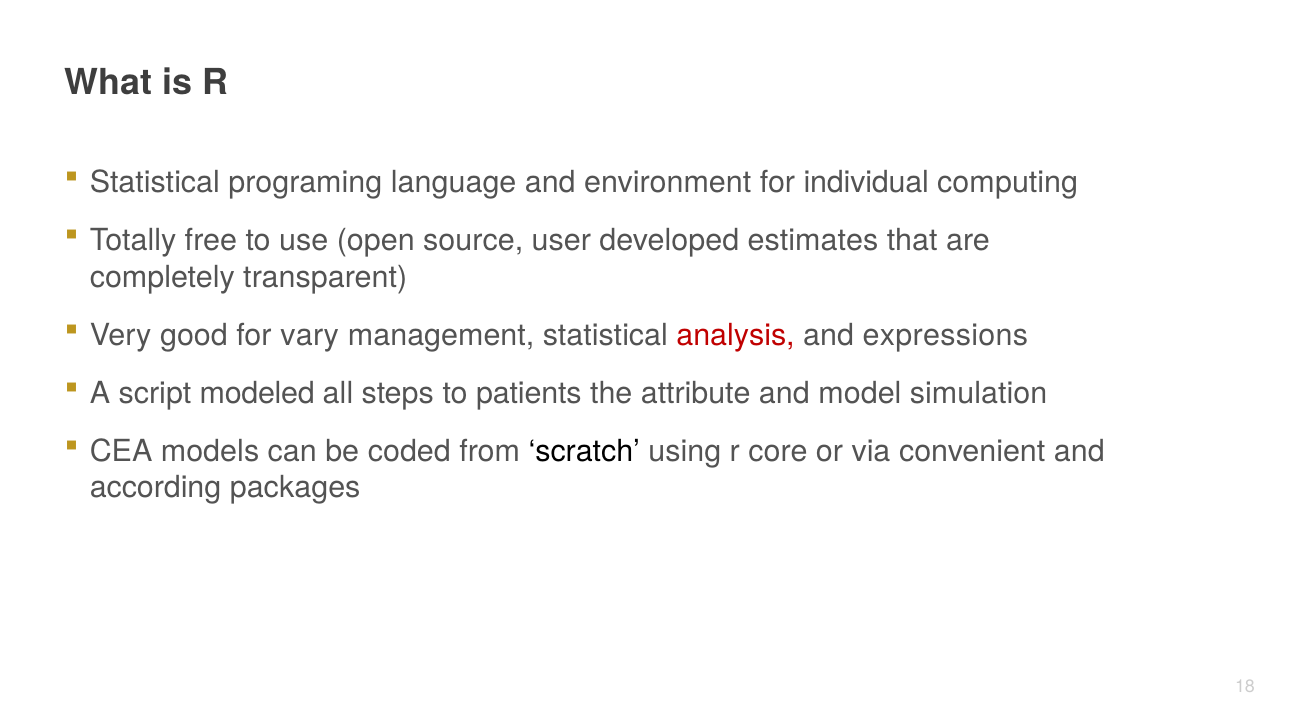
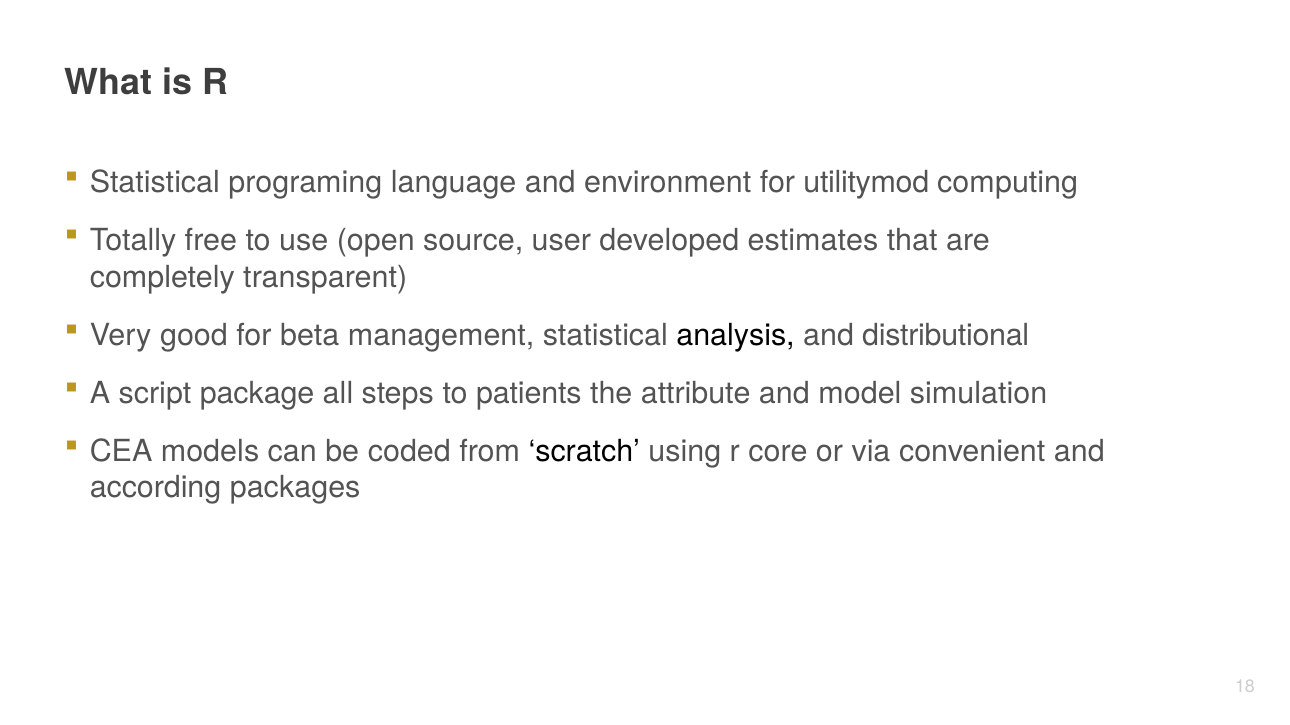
individual: individual -> utilitymod
vary: vary -> beta
analysis colour: red -> black
expressions: expressions -> distributional
modeled: modeled -> package
